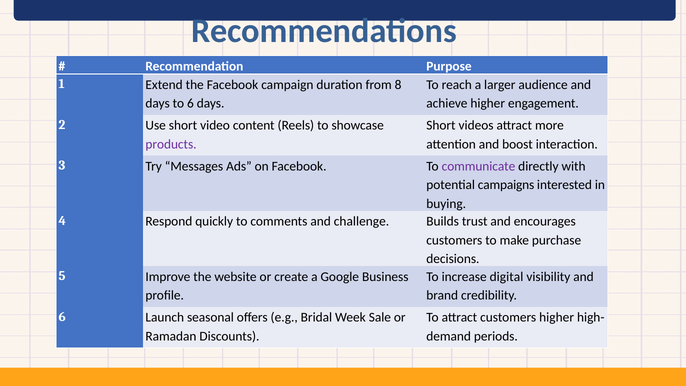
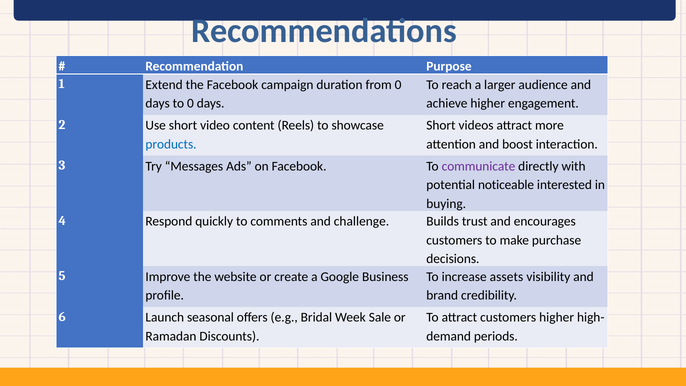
from 8: 8 -> 0
to 6: 6 -> 0
products colour: purple -> blue
campaigns: campaigns -> noticeable
digital: digital -> assets
